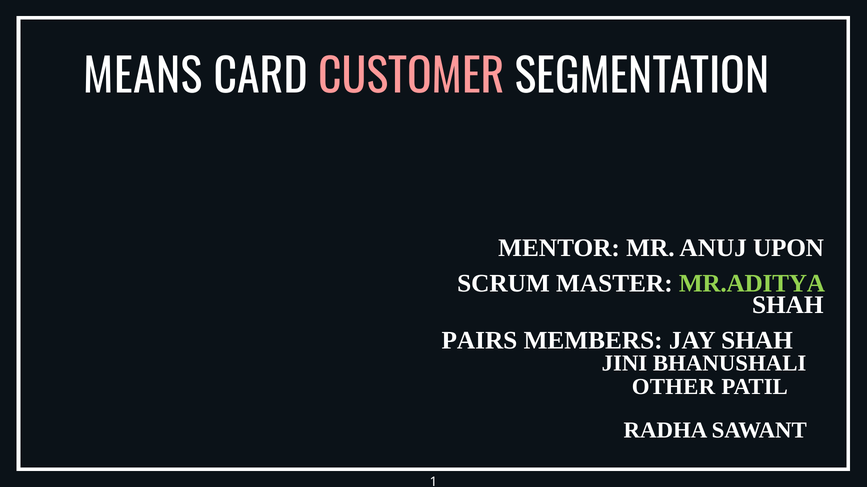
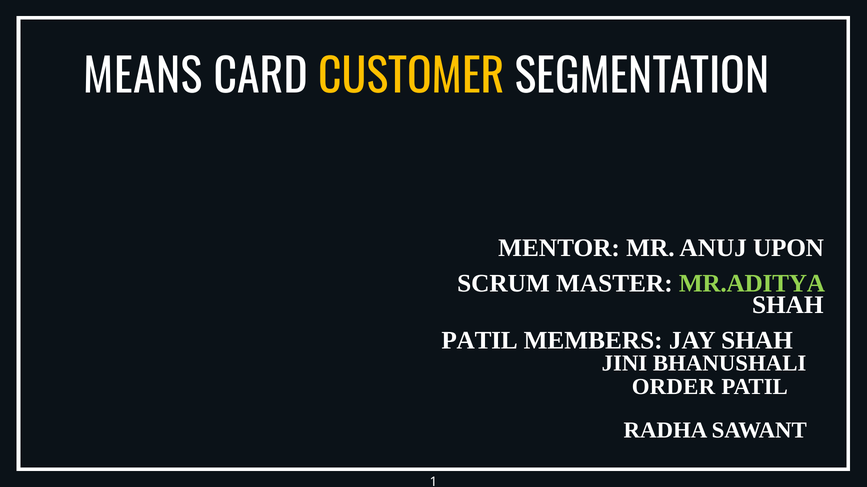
CUSTOMER colour: pink -> yellow
PAIRS at (479, 341): PAIRS -> PATIL
OTHER: OTHER -> ORDER
